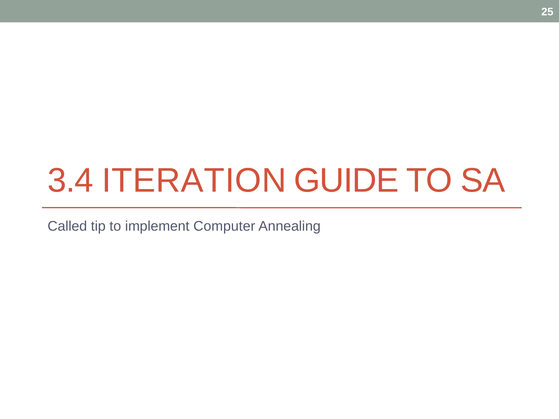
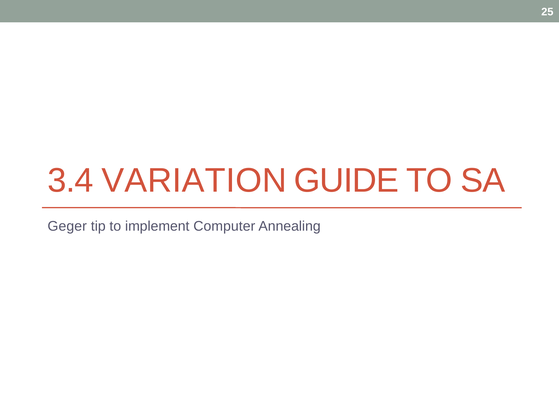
ITERATION: ITERATION -> VARIATION
Called: Called -> Geger
